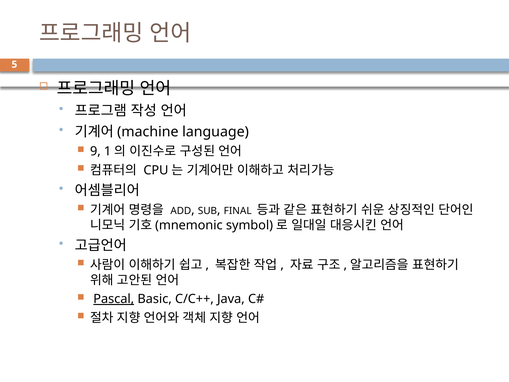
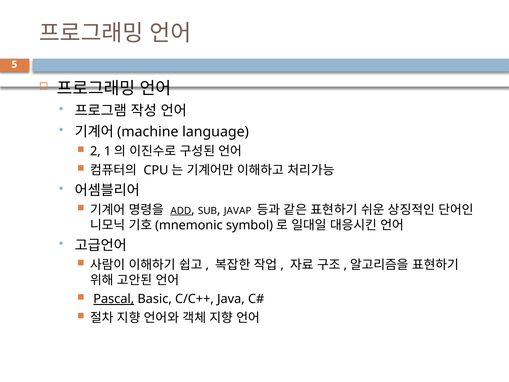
9: 9 -> 2
ADD underline: none -> present
FINAL: FINAL -> JAVAP
